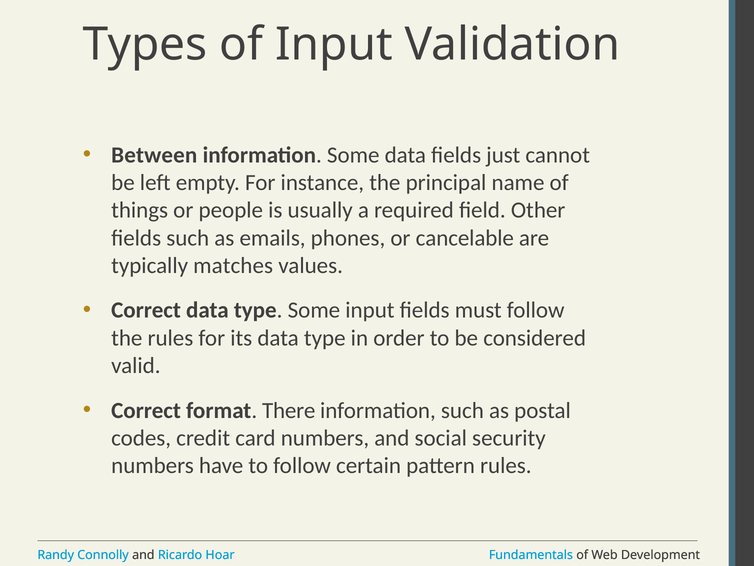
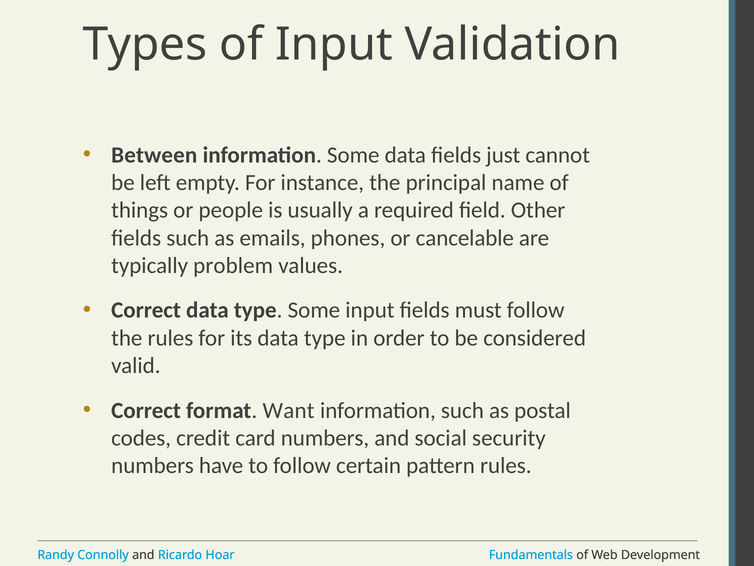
matches: matches -> problem
There: There -> Want
